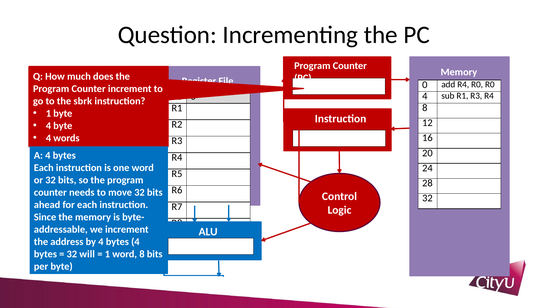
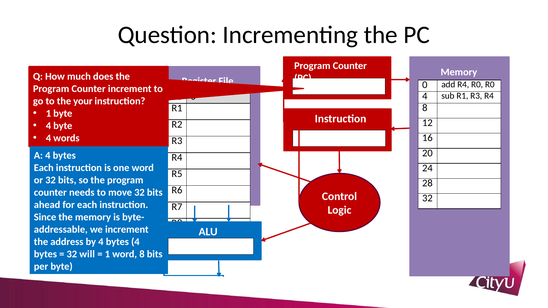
sbrk: sbrk -> your
